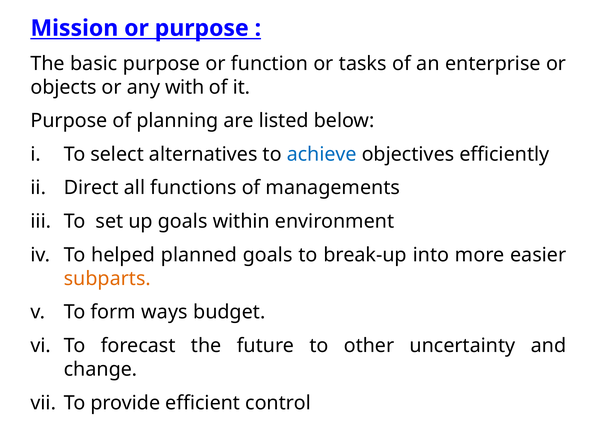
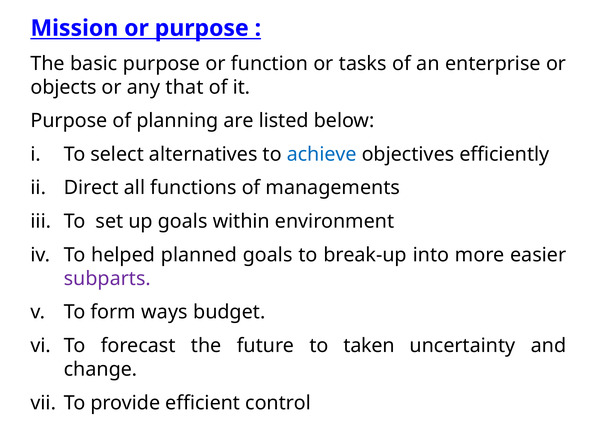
with: with -> that
subparts colour: orange -> purple
other: other -> taken
